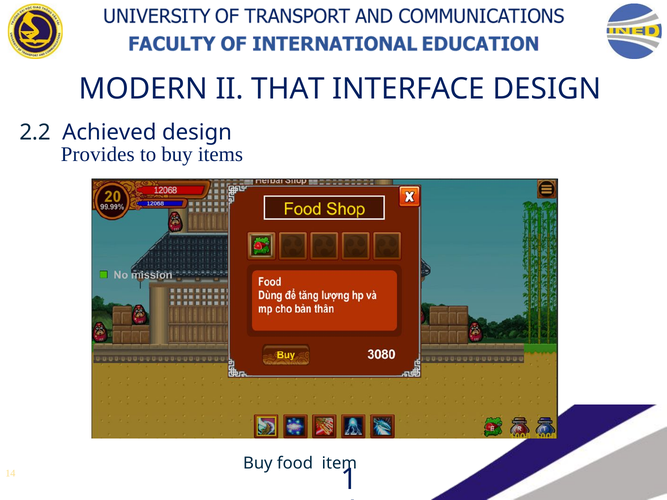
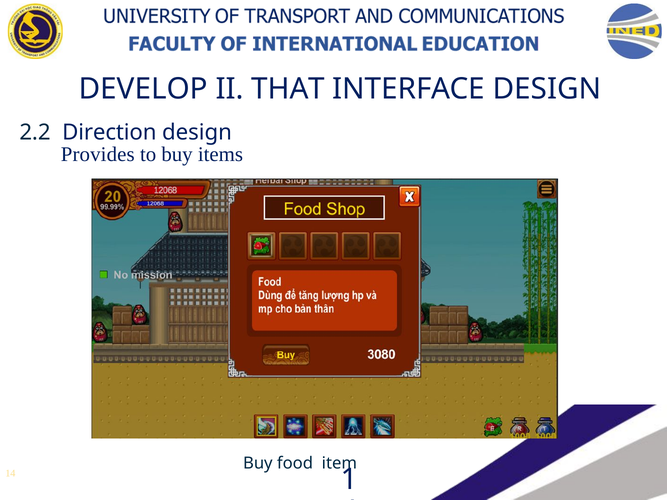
MODERN: MODERN -> DEVELOP
Achieved: Achieved -> Direction
